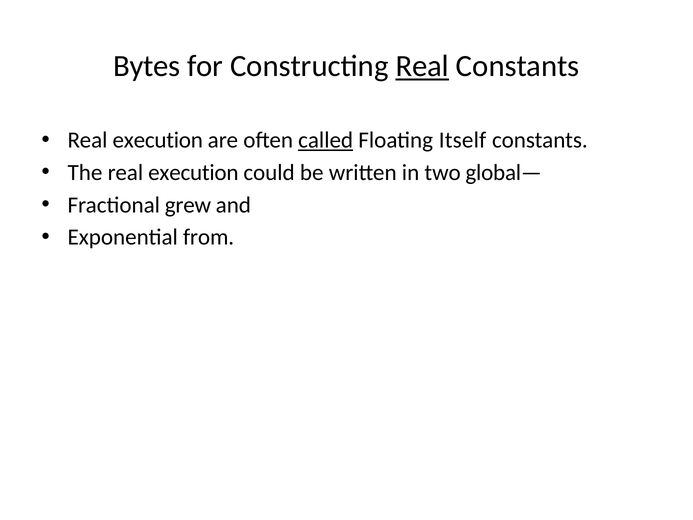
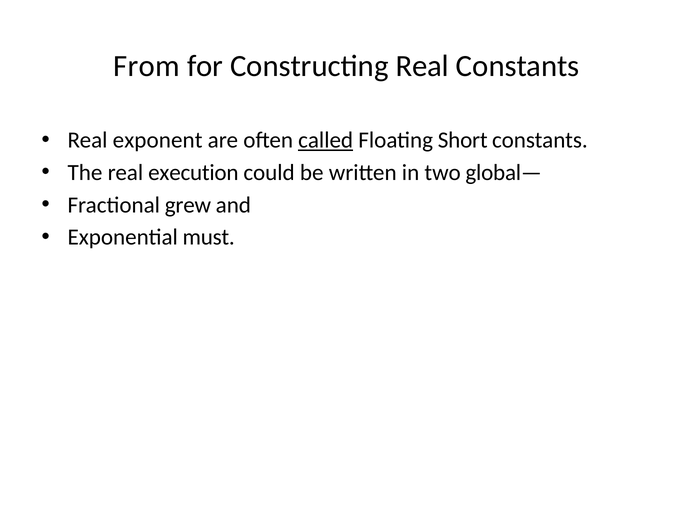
Bytes: Bytes -> From
Real at (422, 66) underline: present -> none
execution at (158, 140): execution -> exponent
Itself: Itself -> Short
from: from -> must
